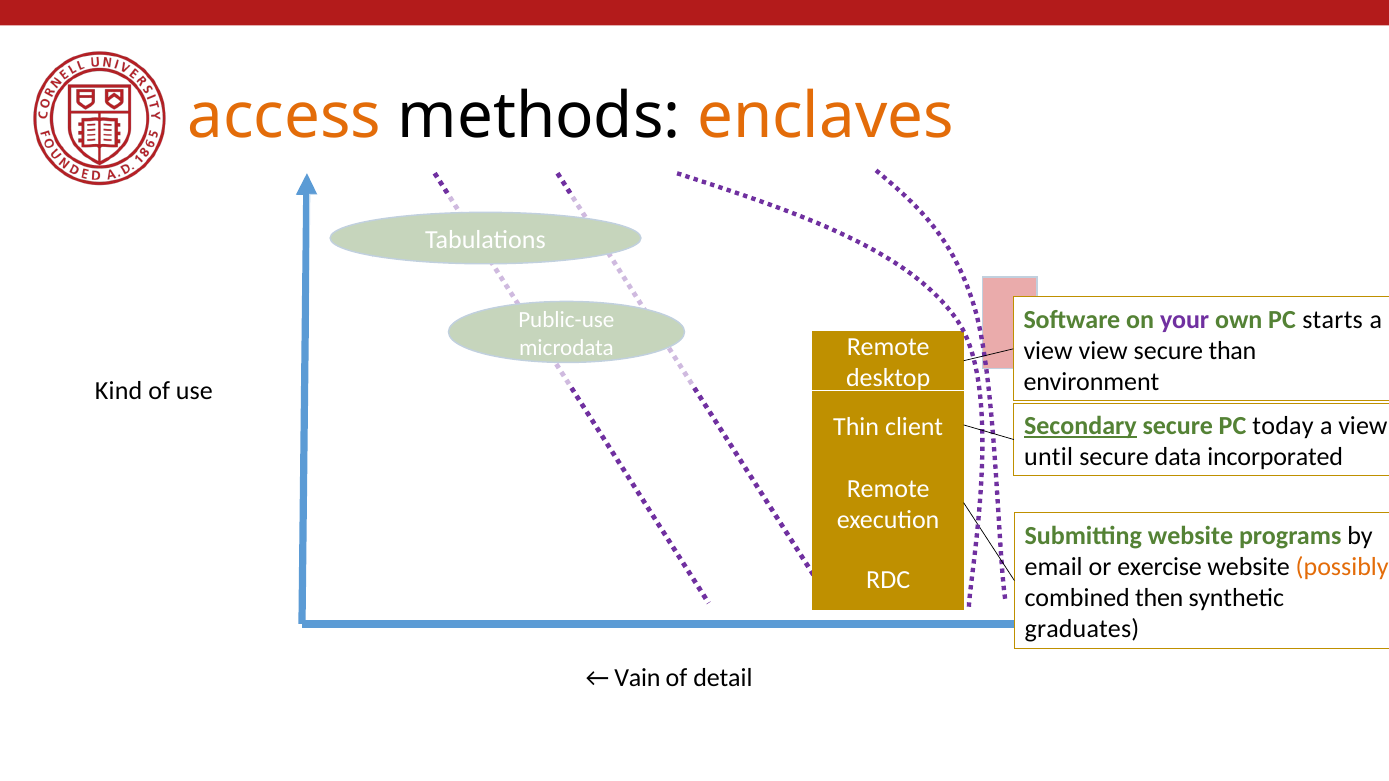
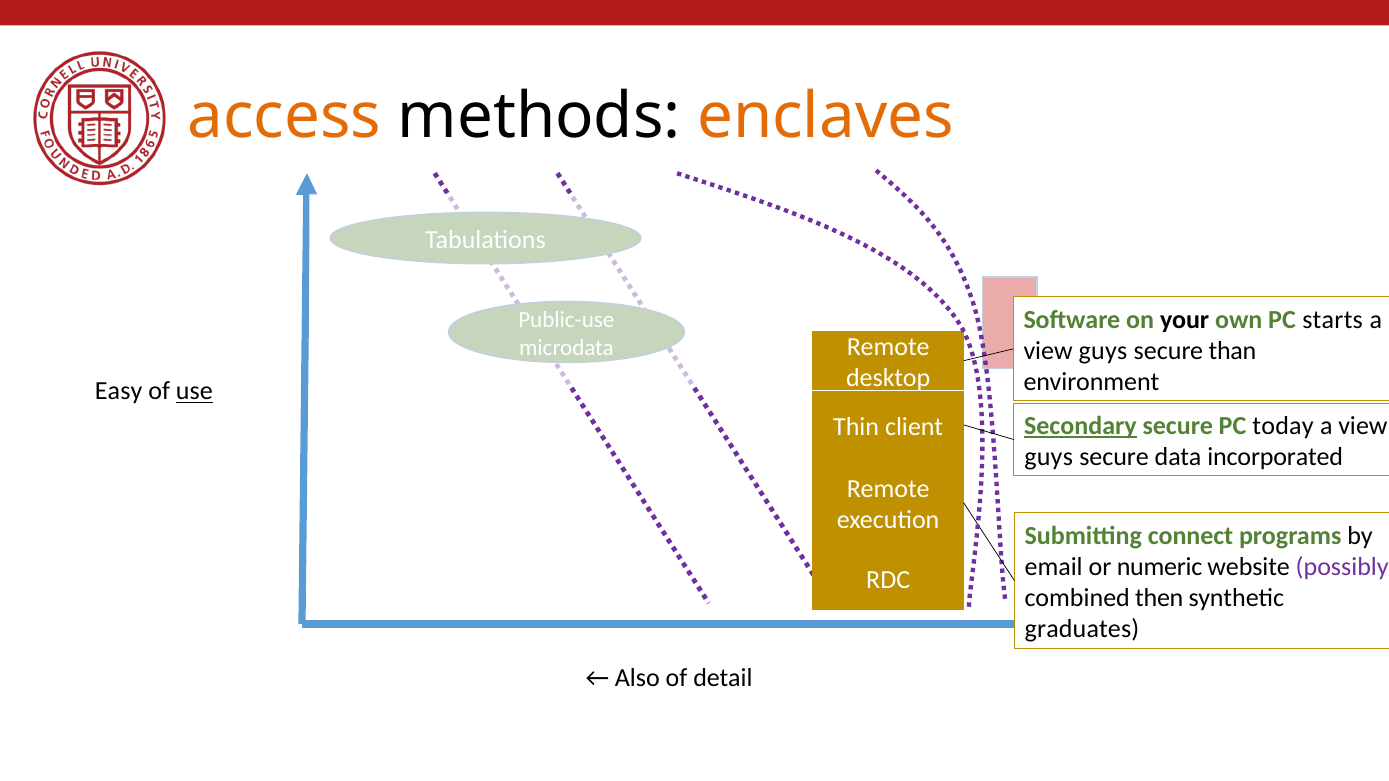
your colour: purple -> black
view at (1103, 351): view -> guys
Kind: Kind -> Easy
use underline: none -> present
until at (1049, 457): until -> guys
Submitting website: website -> connect
exercise: exercise -> numeric
possibly colour: orange -> purple
Vain: Vain -> Also
